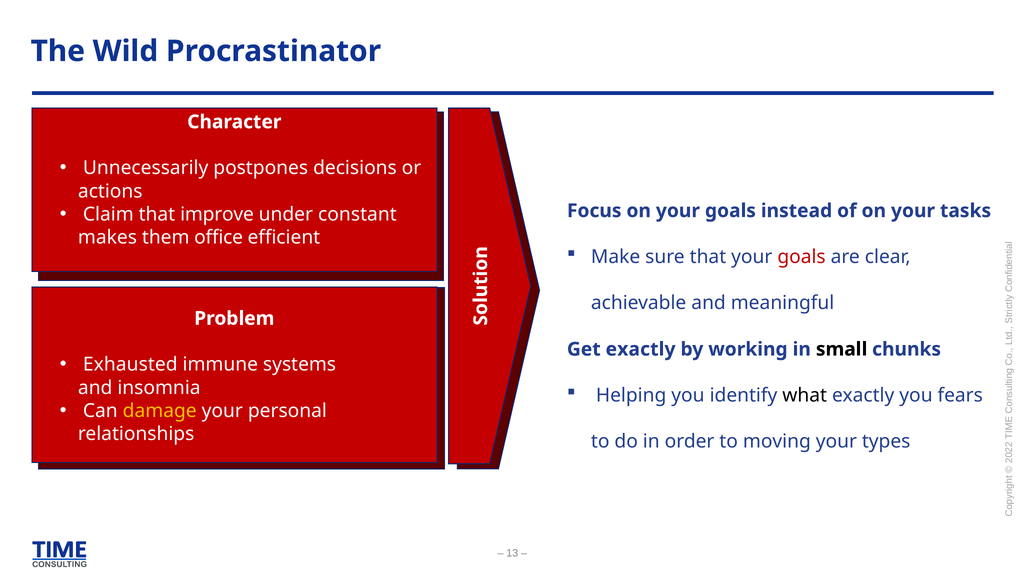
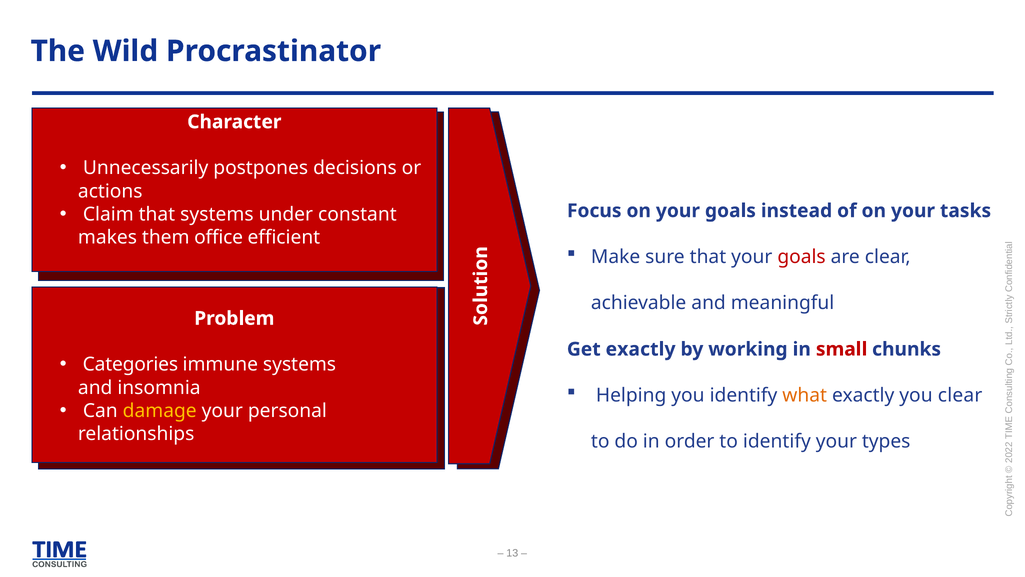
that improve: improve -> systems
small colour: black -> red
Exhausted: Exhausted -> Categories
what colour: black -> orange
you fears: fears -> clear
to moving: moving -> identify
